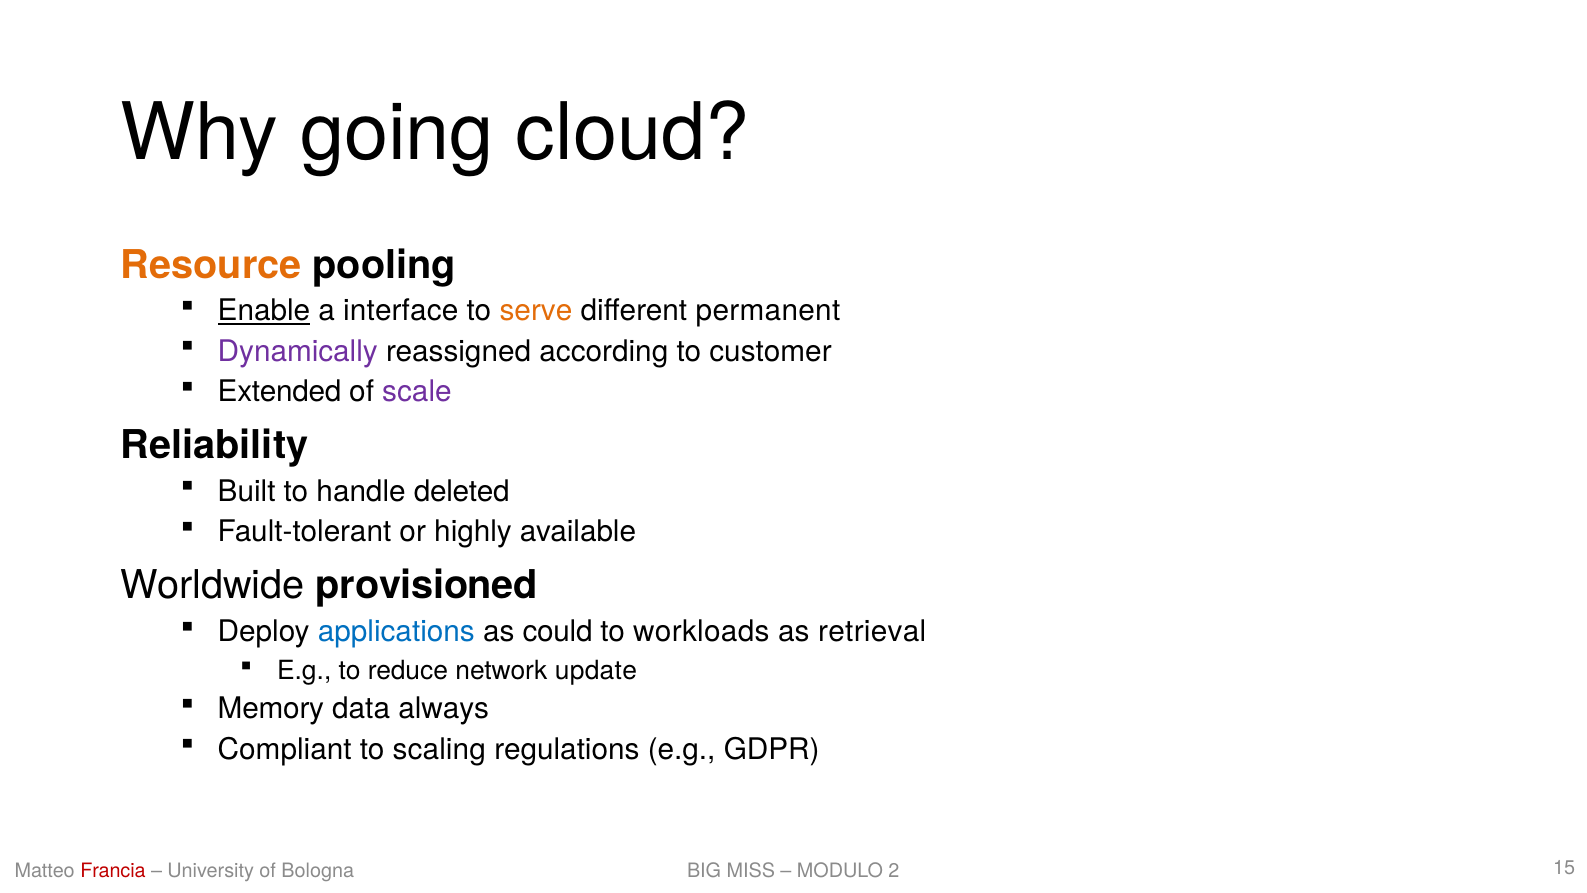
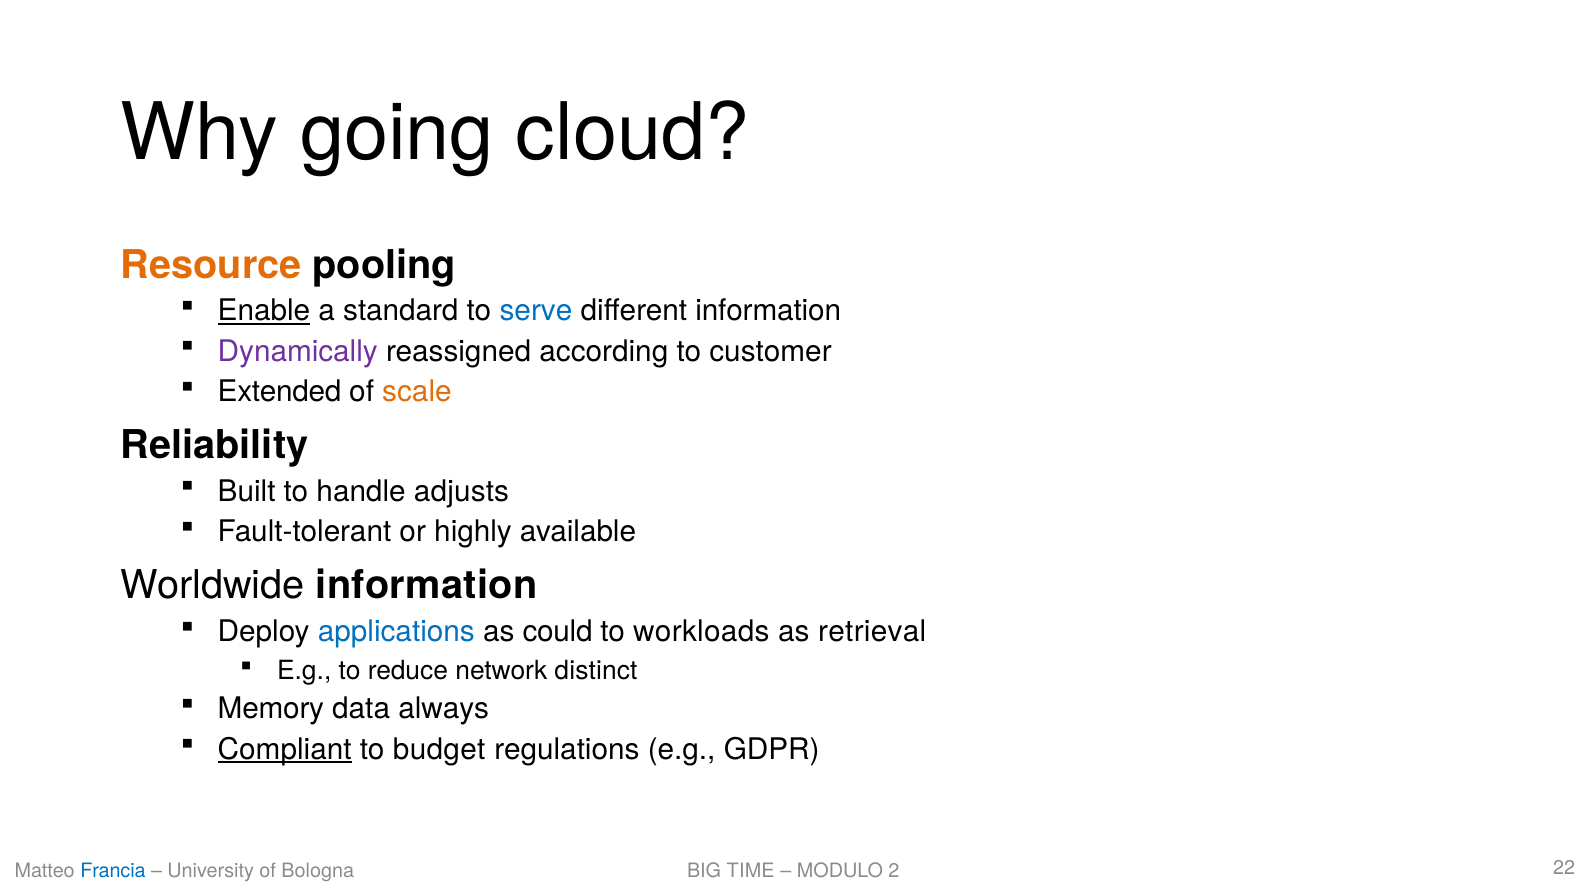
interface: interface -> standard
serve colour: orange -> blue
different permanent: permanent -> information
scale colour: purple -> orange
deleted: deleted -> adjusts
Worldwide provisioned: provisioned -> information
update: update -> distinct
Compliant underline: none -> present
scaling: scaling -> budget
Francia colour: red -> blue
MISS: MISS -> TIME
15: 15 -> 22
